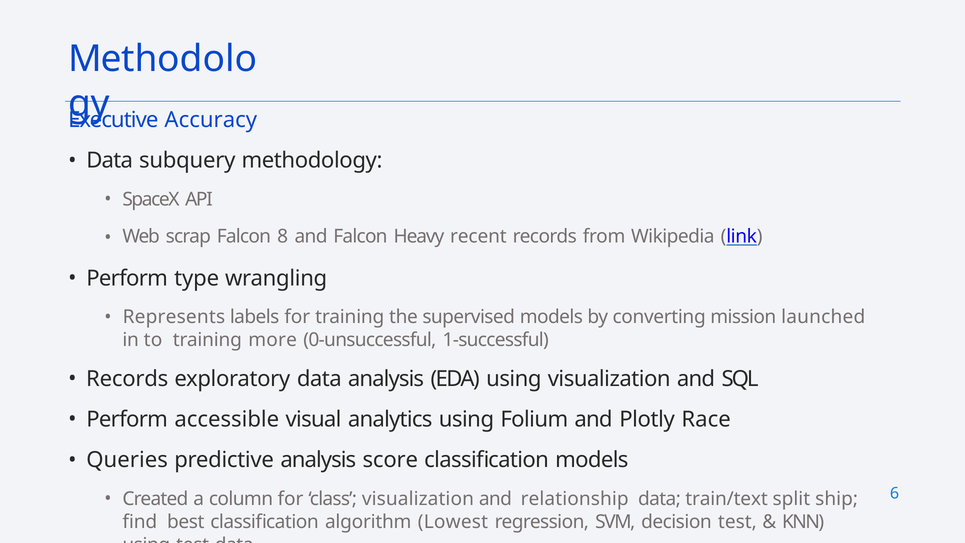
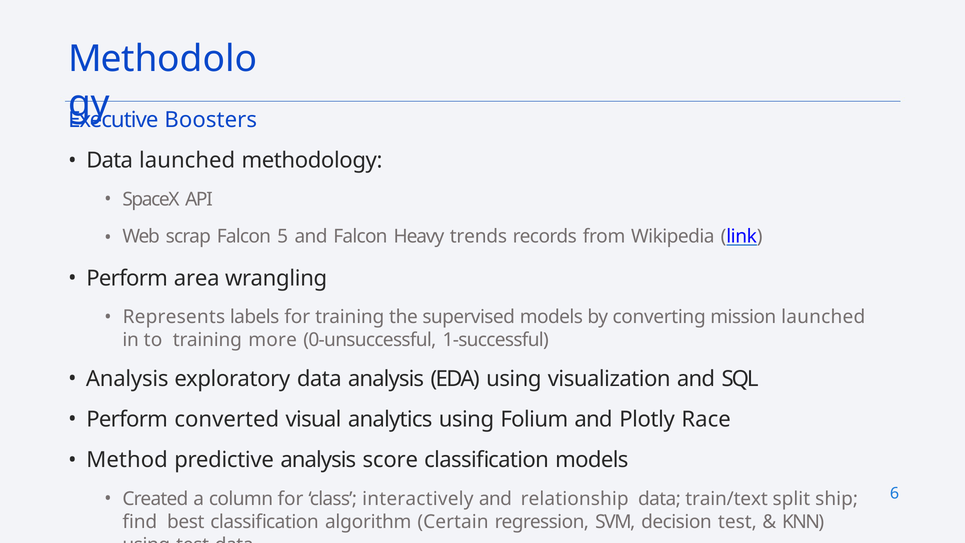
Accuracy: Accuracy -> Boosters
Data subquery: subquery -> launched
8: 8 -> 5
recent: recent -> trends
type: type -> area
Records at (127, 379): Records -> Analysis
accessible: accessible -> converted
Queries: Queries -> Method
class visualization: visualization -> interactively
Lowest: Lowest -> Certain
